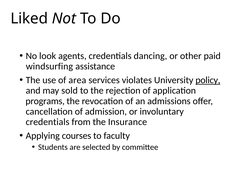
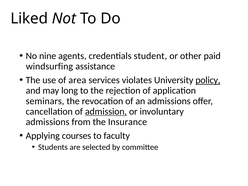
look: look -> nine
dancing: dancing -> student
sold: sold -> long
programs: programs -> seminars
admission underline: none -> present
credentials at (48, 122): credentials -> admissions
